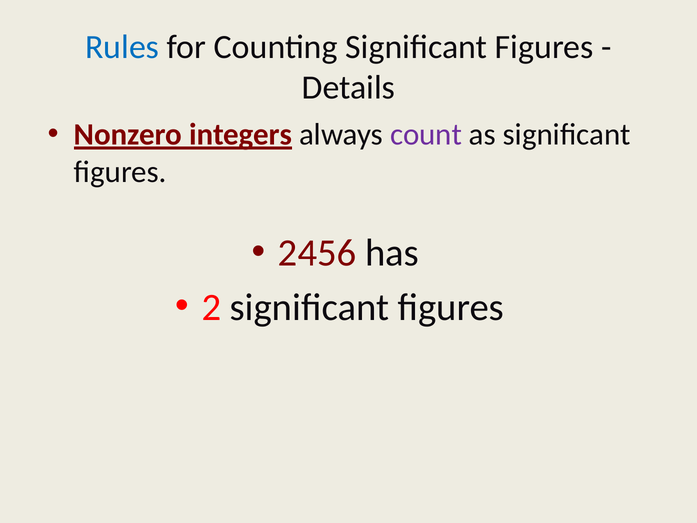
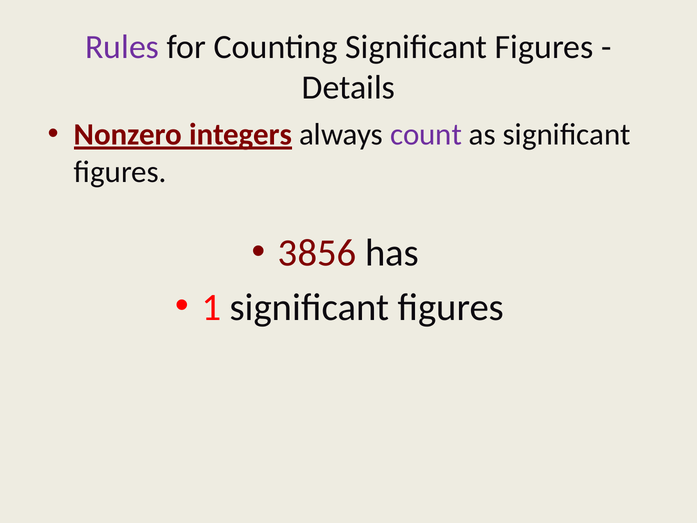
Rules colour: blue -> purple
2456: 2456 -> 3856
2: 2 -> 1
